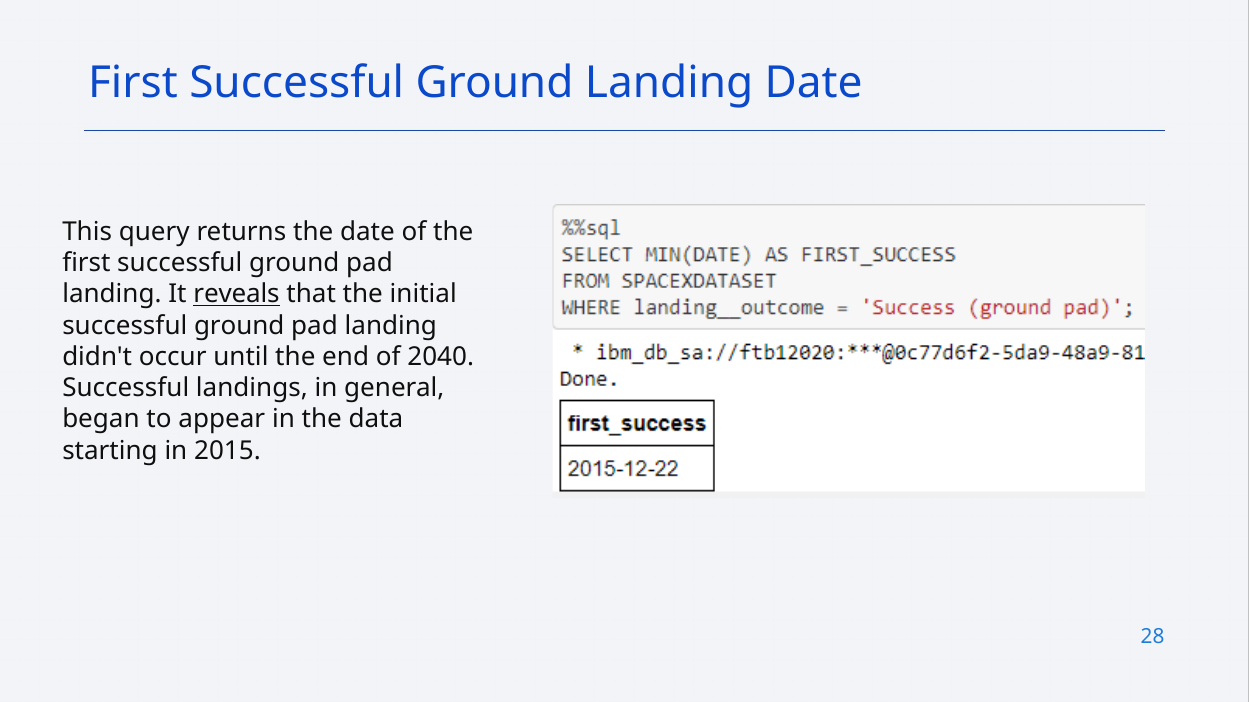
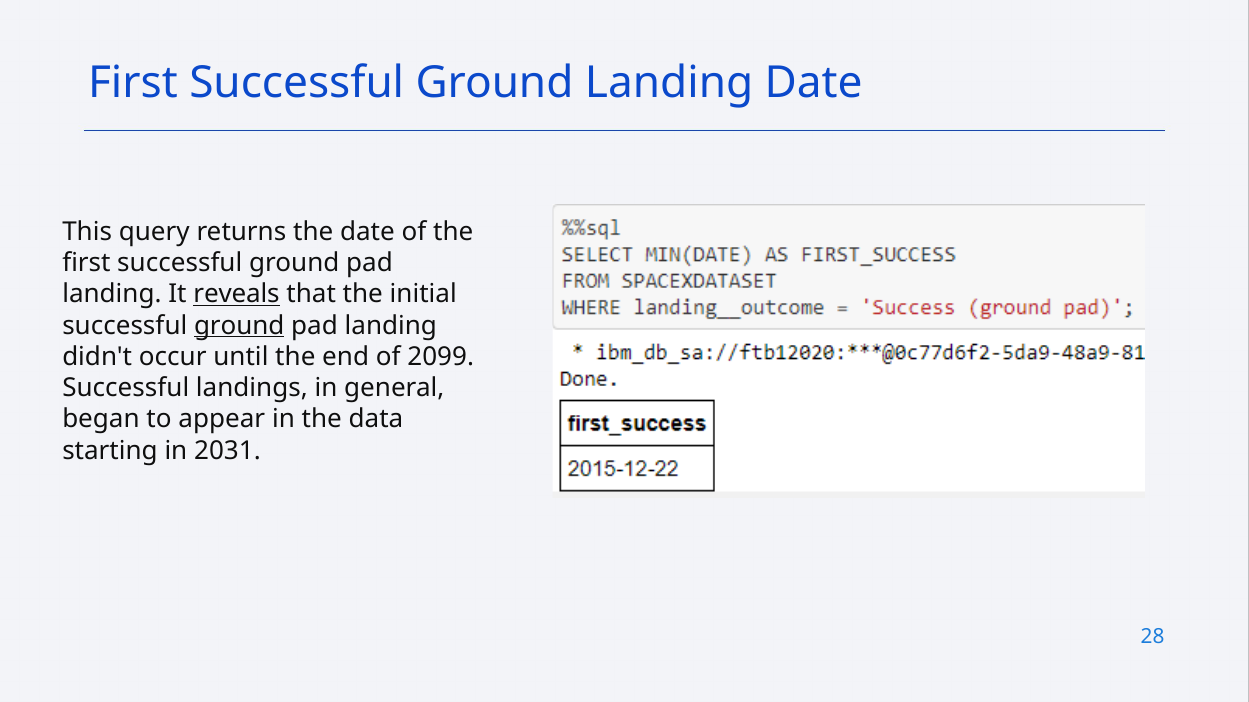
ground at (239, 326) underline: none -> present
2040: 2040 -> 2099
2015: 2015 -> 2031
